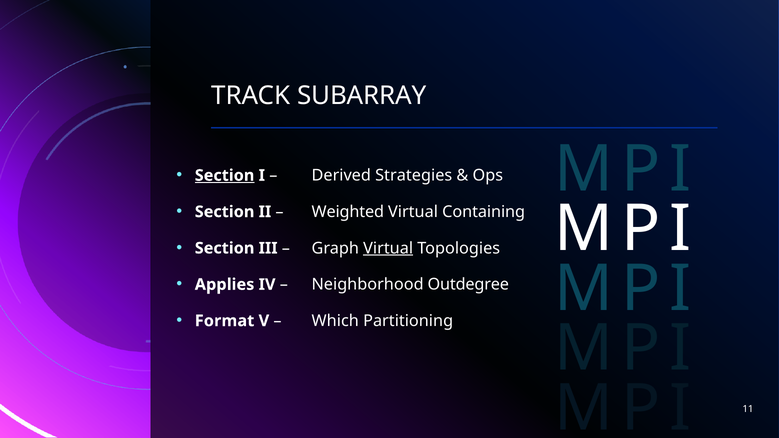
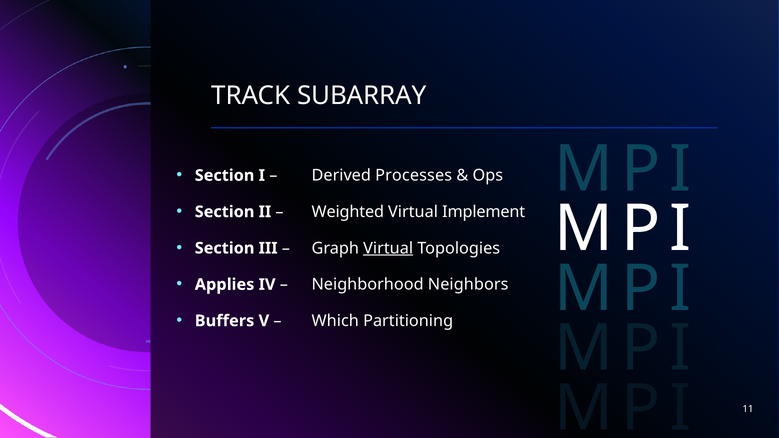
Section at (225, 176) underline: present -> none
Strategies: Strategies -> Processes
Containing: Containing -> Implement
Outdegree: Outdegree -> Neighbors
Format: Format -> Buffers
